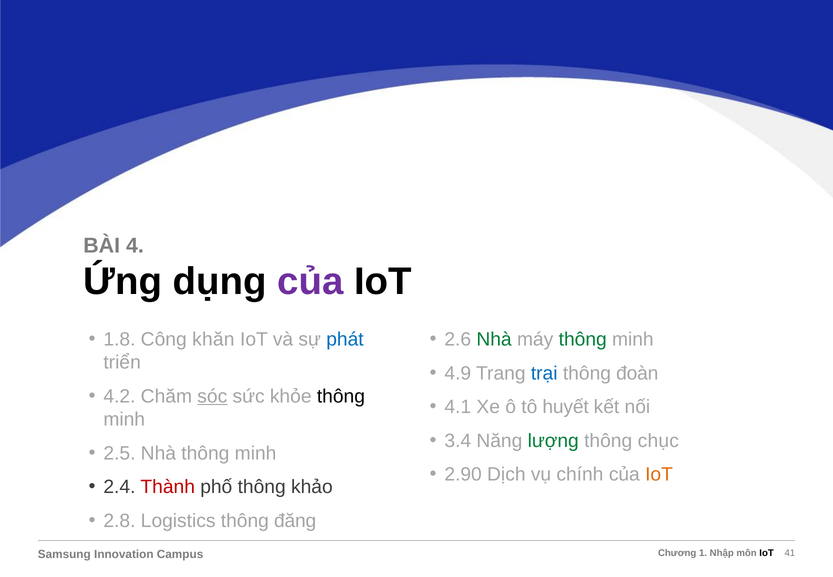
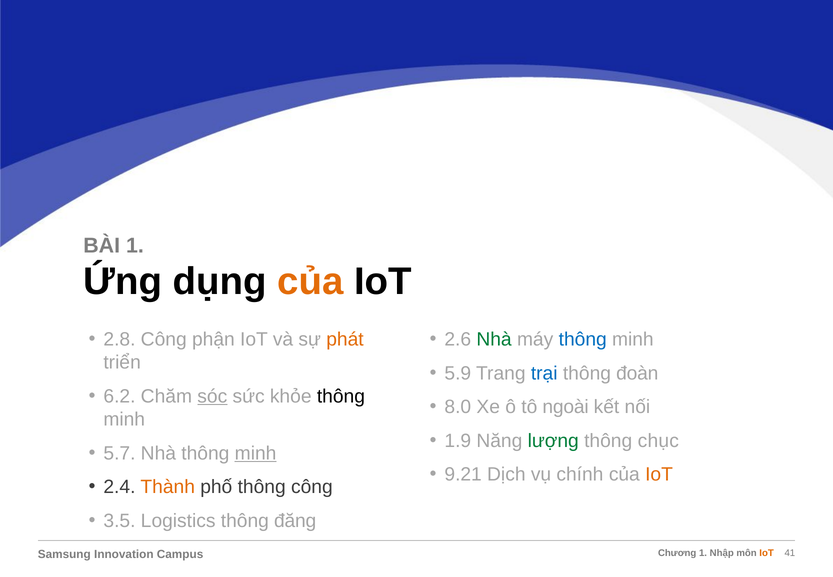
BÀI 4: 4 -> 1
của at (310, 281) colour: purple -> orange
1.8: 1.8 -> 2.8
khăn: khăn -> phận
phát colour: blue -> orange
thông at (583, 339) colour: green -> blue
4.9: 4.9 -> 5.9
4.2: 4.2 -> 6.2
4.1: 4.1 -> 8.0
huyết: huyết -> ngoài
3.4: 3.4 -> 1.9
2.5: 2.5 -> 5.7
minh at (256, 453) underline: none -> present
2.90: 2.90 -> 9.21
Thành colour: red -> orange
thông khảo: khảo -> công
2.8: 2.8 -> 3.5
IoT at (767, 553) colour: black -> orange
